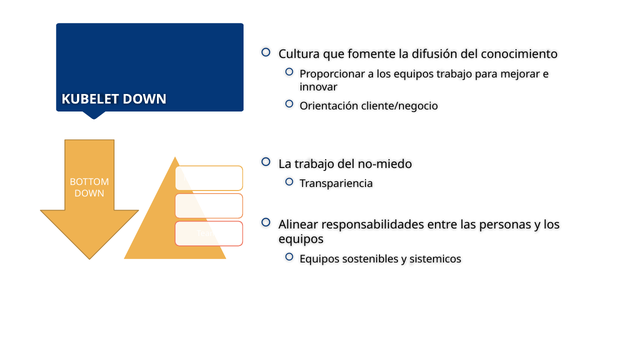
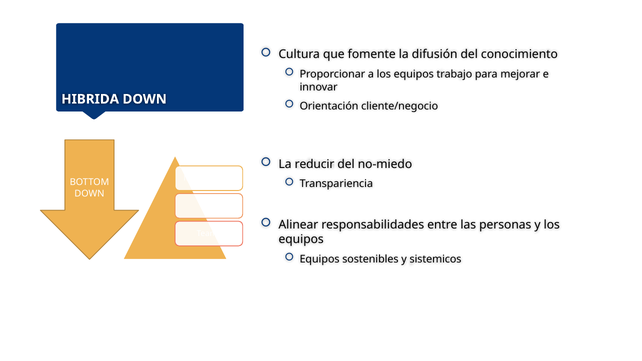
KUBELET: KUBELET -> HIBRIDA
La trabajo: trabajo -> reducir
